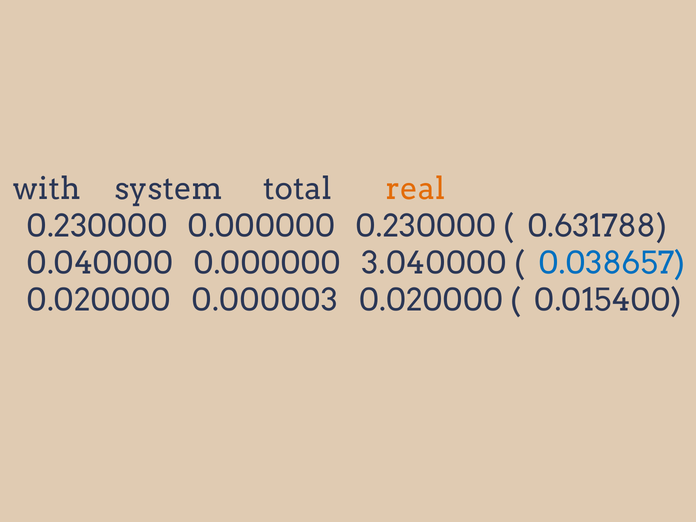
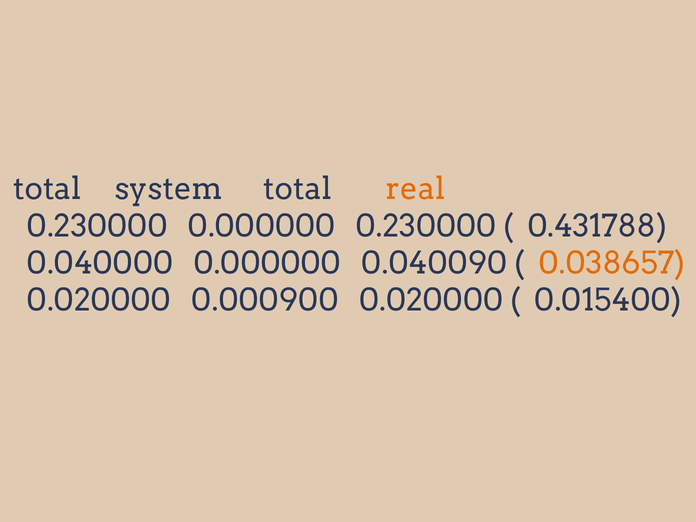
with at (47, 189): with -> total
0.631788: 0.631788 -> 0.431788
3.040000: 3.040000 -> 0.040090
0.038657 colour: blue -> orange
0.000003: 0.000003 -> 0.000900
